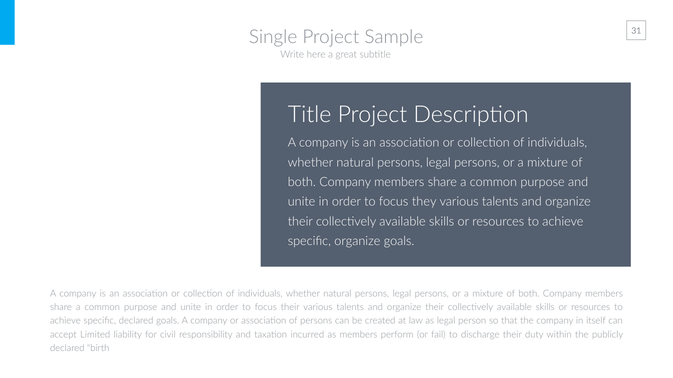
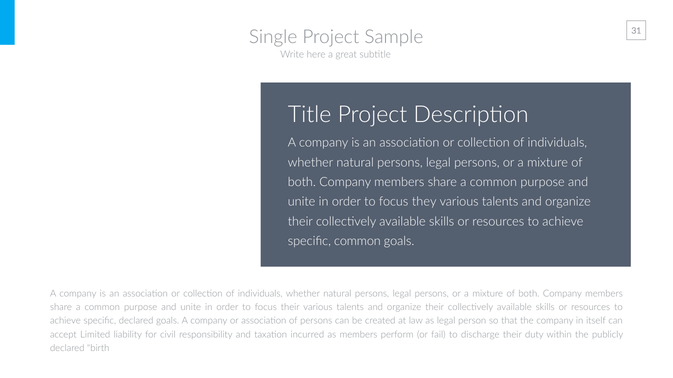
specific organize: organize -> common
